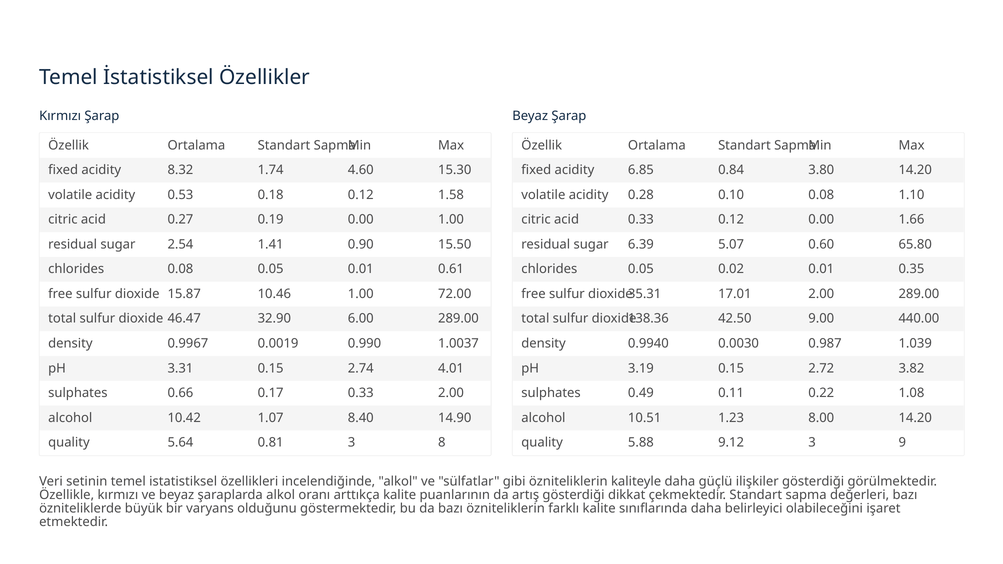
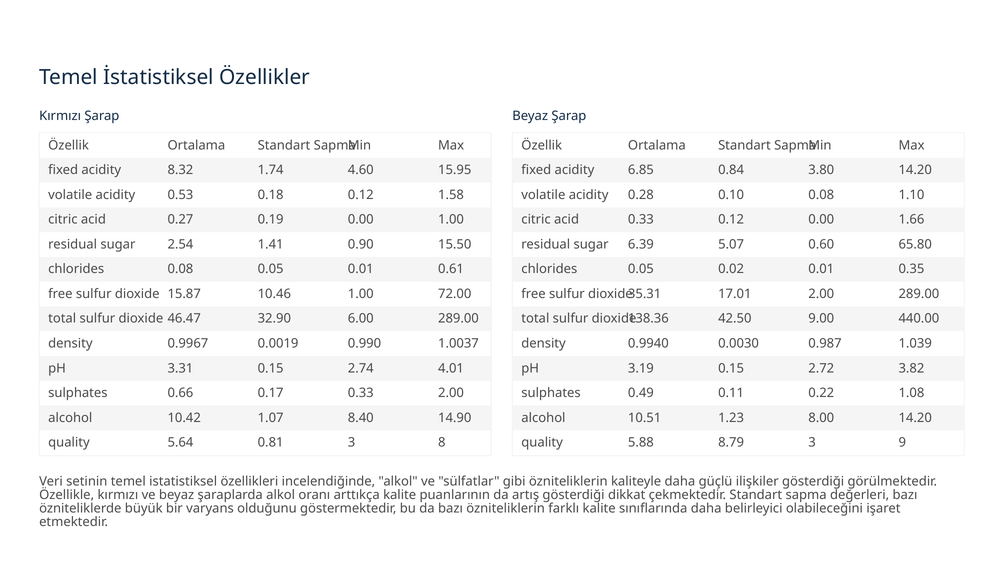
15.30: 15.30 -> 15.95
9.12: 9.12 -> 8.79
